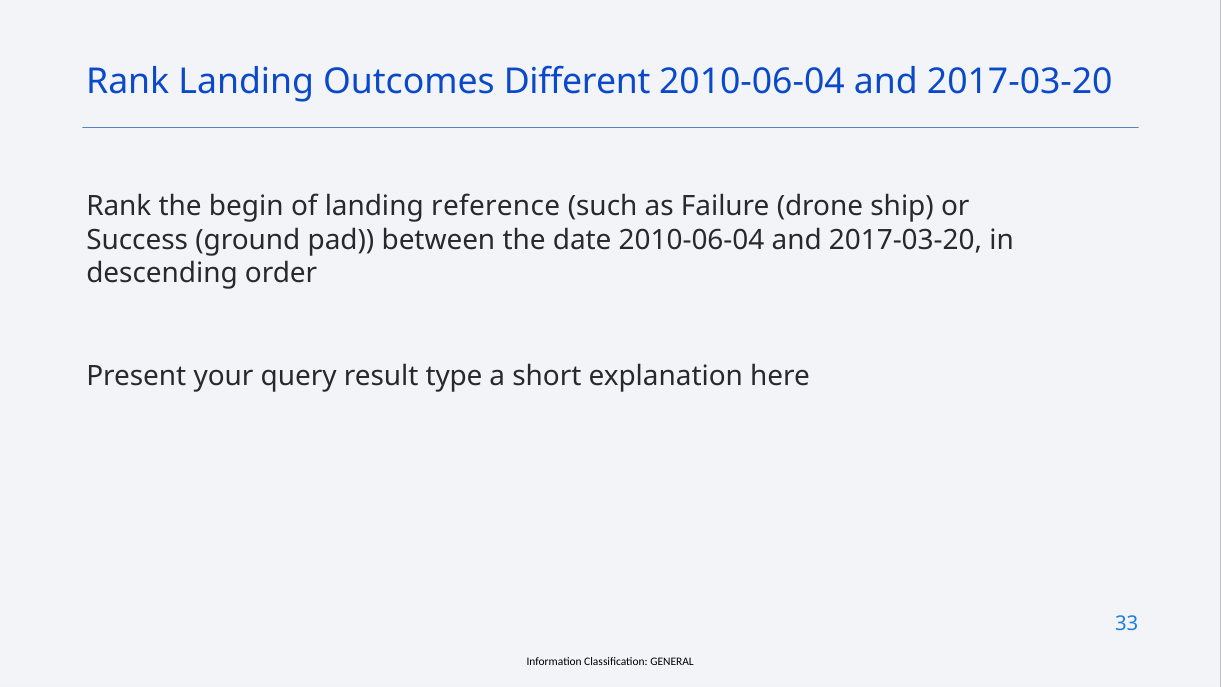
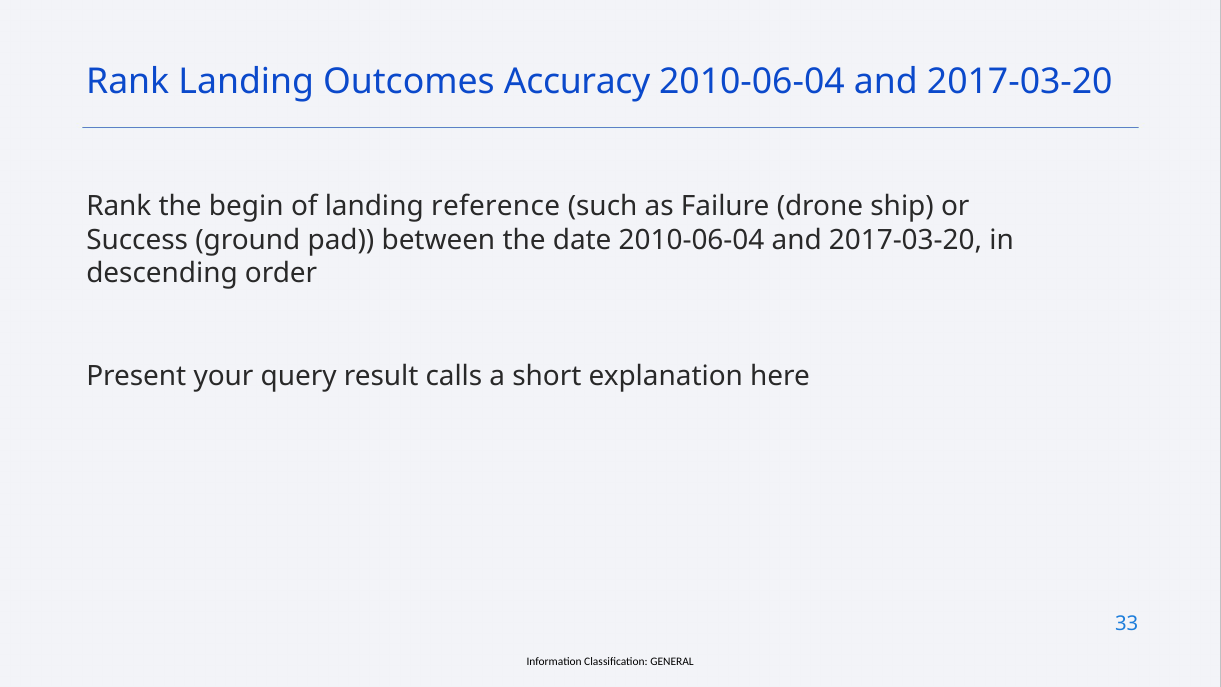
Different: Different -> Accuracy
type: type -> calls
